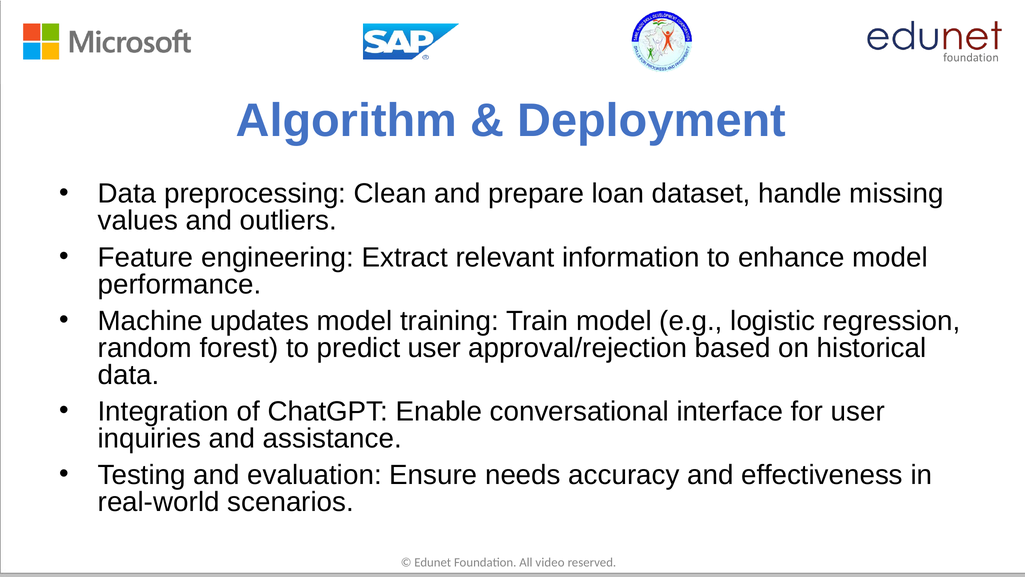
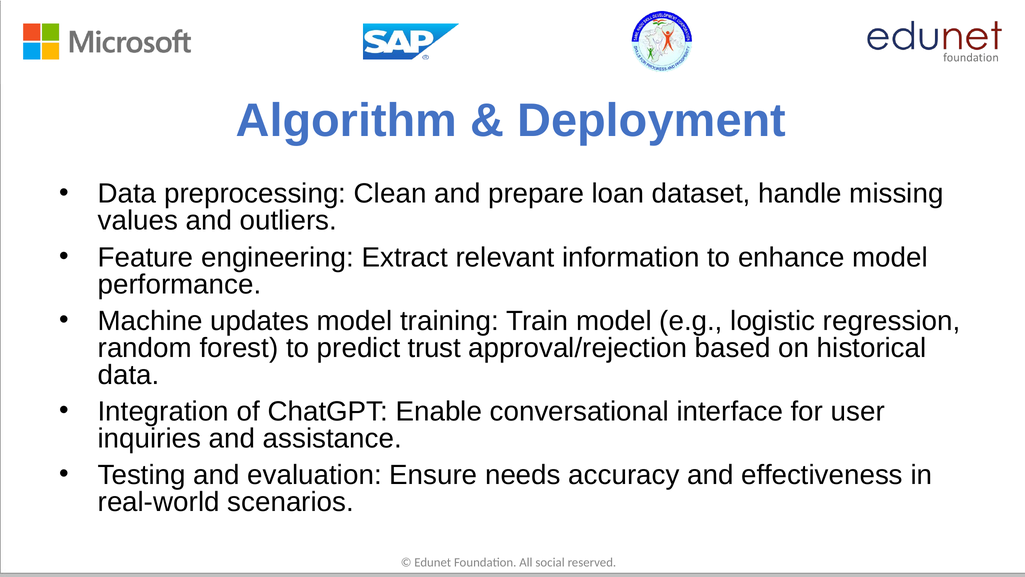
predict user: user -> trust
video: video -> social
